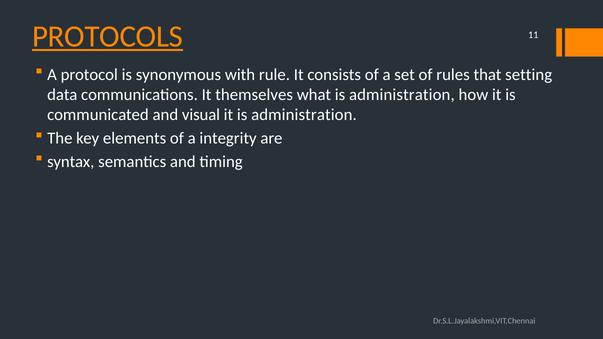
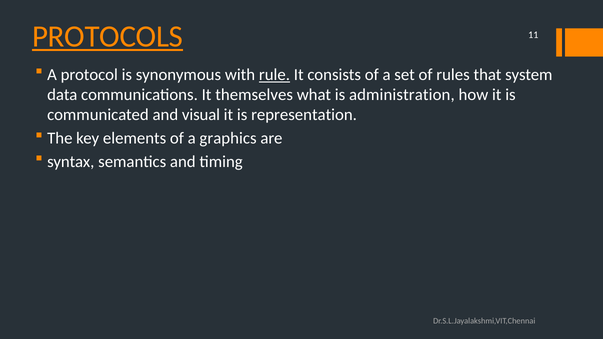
rule underline: none -> present
setting: setting -> system
it is administration: administration -> representation
integrity: integrity -> graphics
